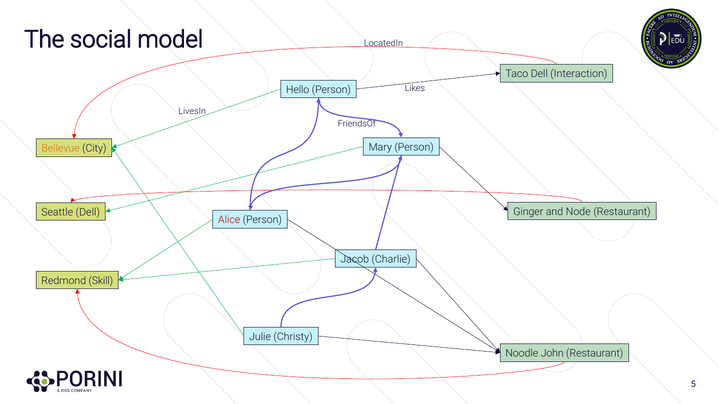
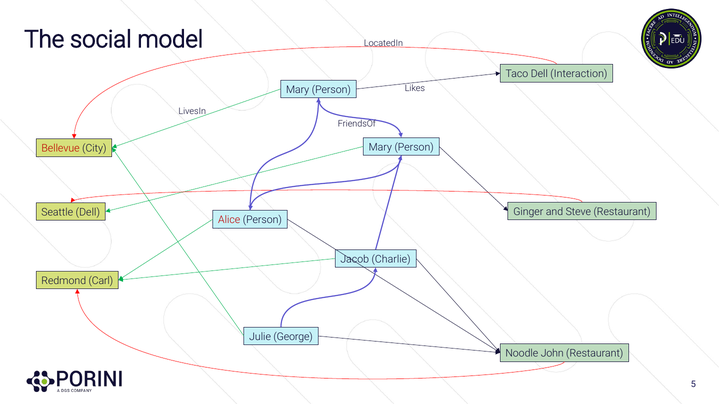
Hello at (298, 90): Hello -> Mary
Bellevue colour: orange -> red
Node: Node -> Steve
Skill: Skill -> Carl
Christy: Christy -> George
